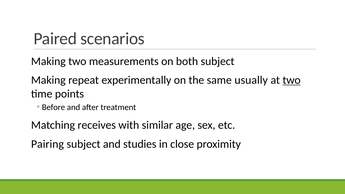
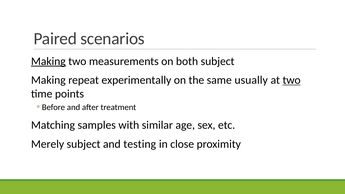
Making at (48, 61) underline: none -> present
receives: receives -> samples
Pairing: Pairing -> Merely
studies: studies -> testing
